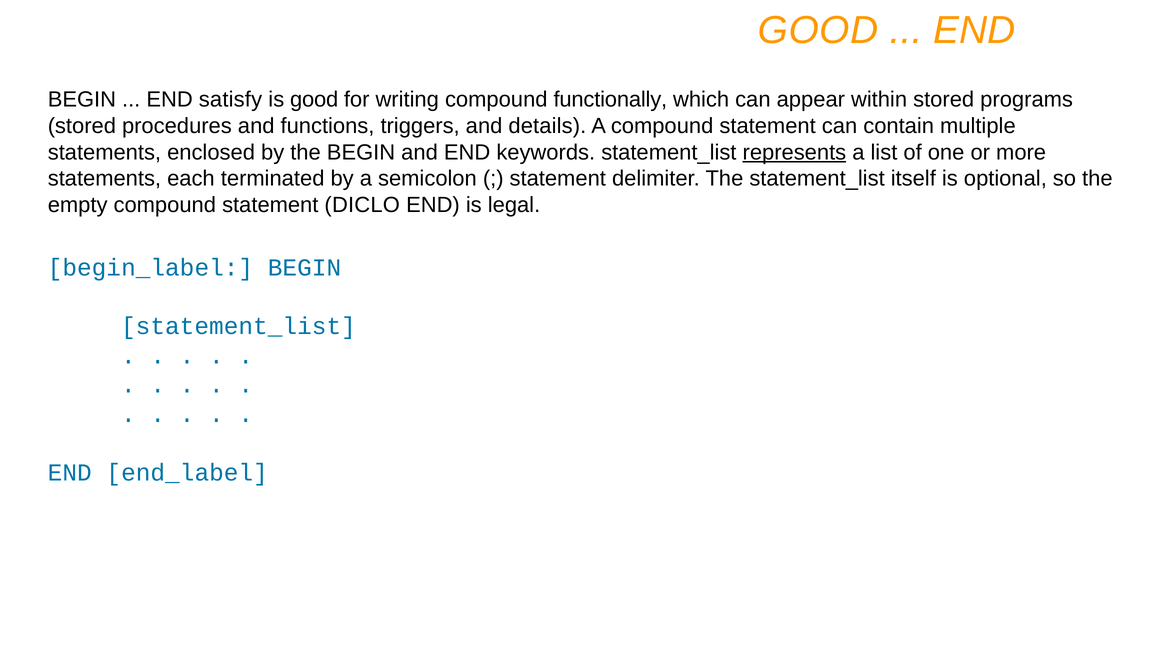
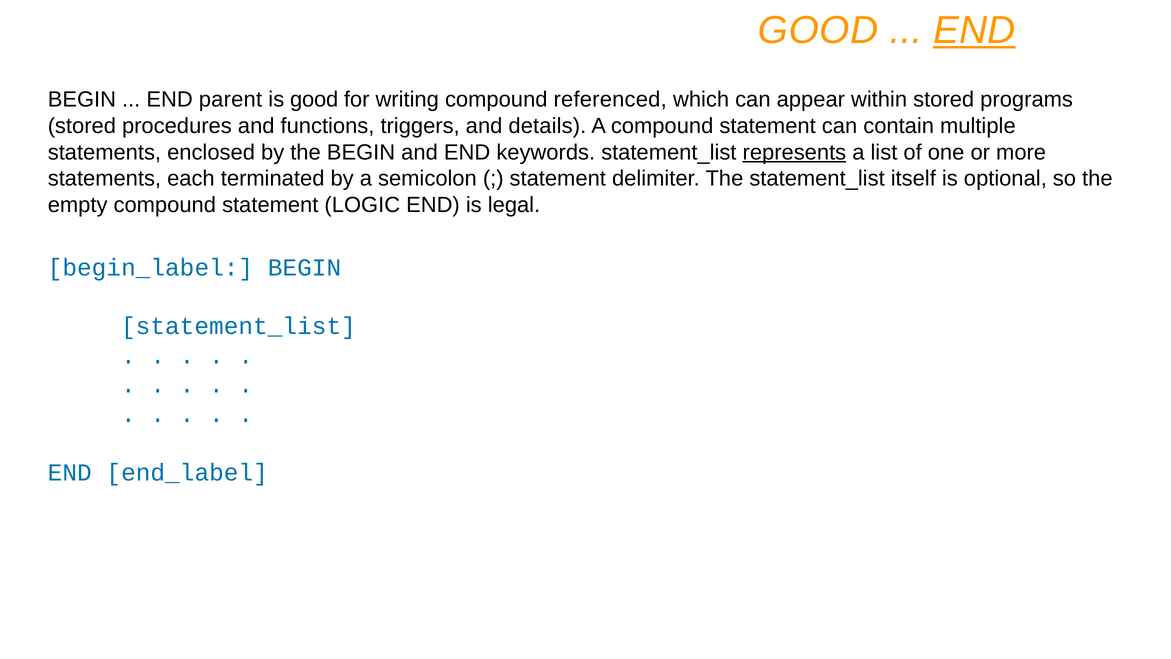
END at (974, 30) underline: none -> present
satisfy: satisfy -> parent
functionally: functionally -> referenced
DICLO: DICLO -> LOGIC
